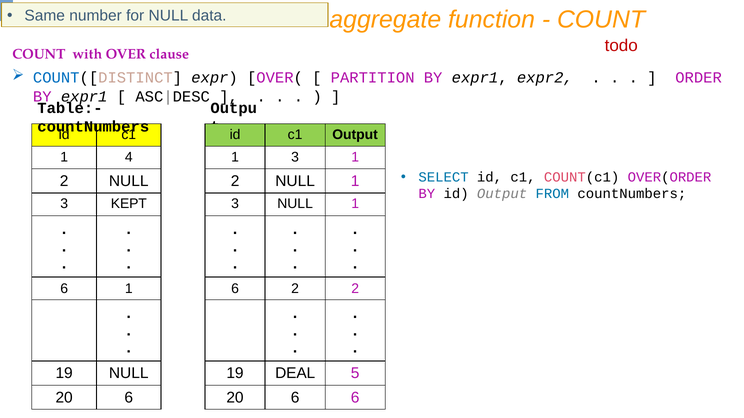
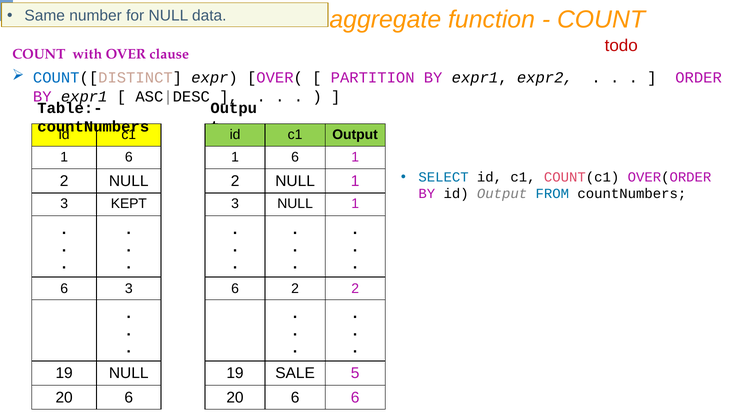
4 at (129, 157): 4 -> 6
3 at (295, 157): 3 -> 6
6 1: 1 -> 3
DEAL: DEAL -> SALE
